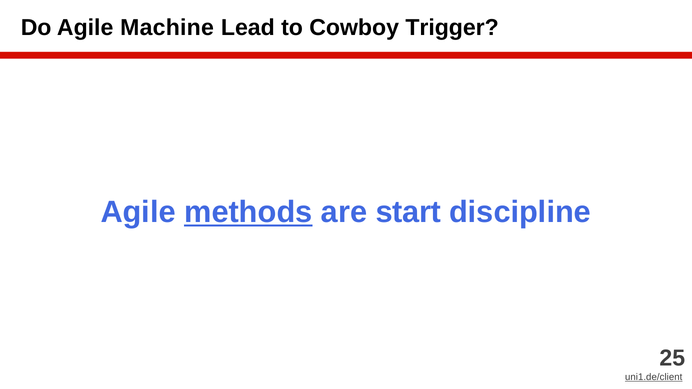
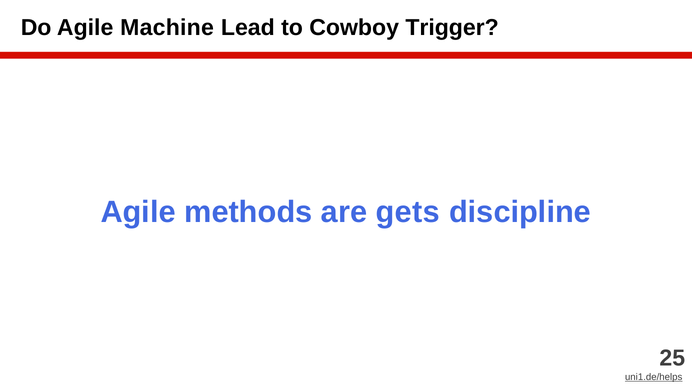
methods underline: present -> none
start: start -> gets
uni1.de/client: uni1.de/client -> uni1.de/helps
